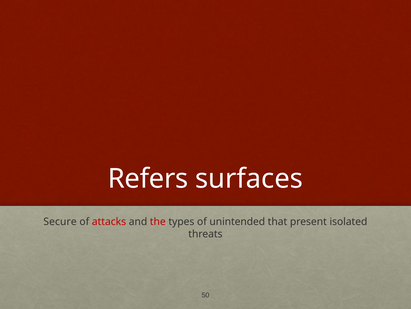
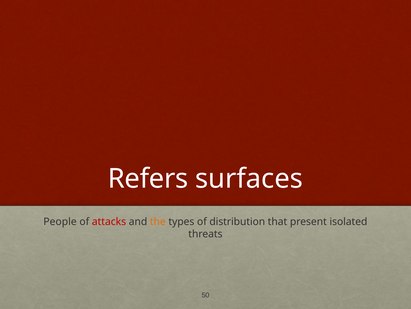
Secure: Secure -> People
the colour: red -> orange
unintended: unintended -> distribution
